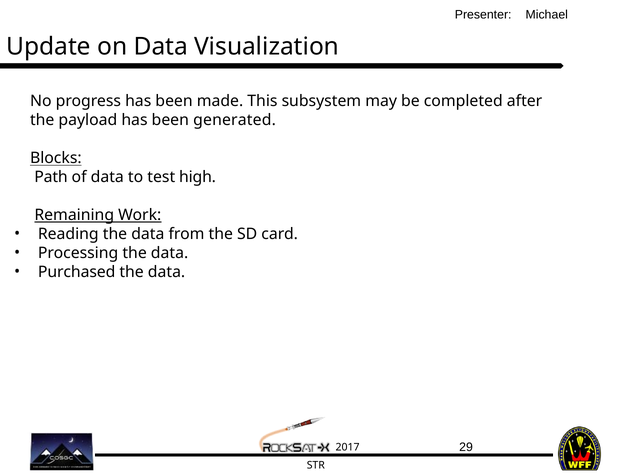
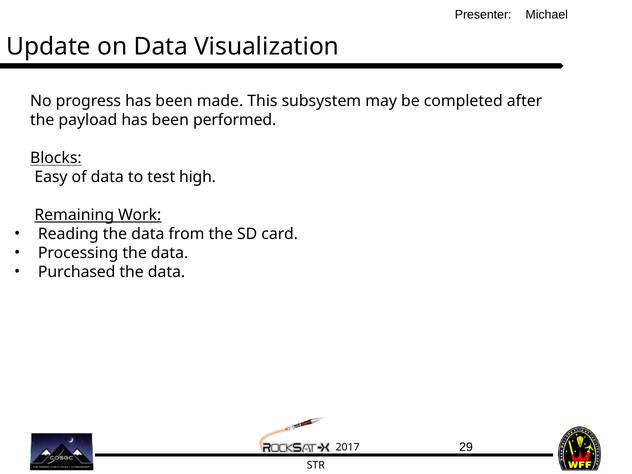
generated: generated -> performed
Path: Path -> Easy
